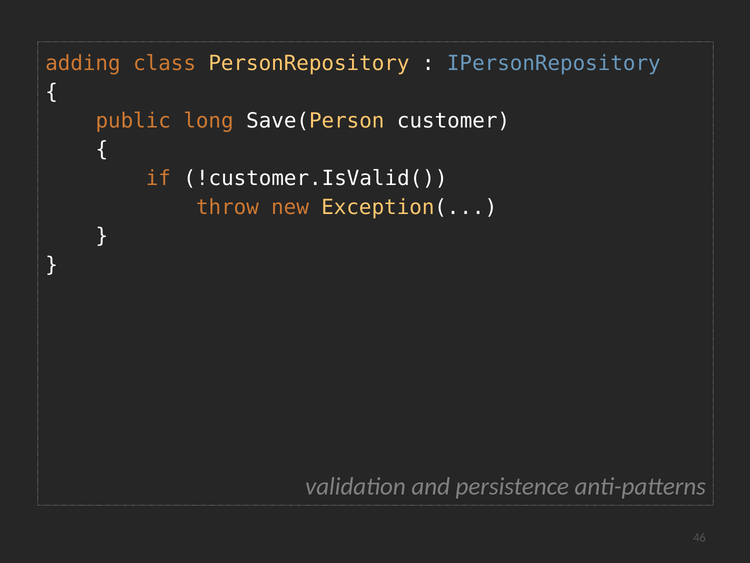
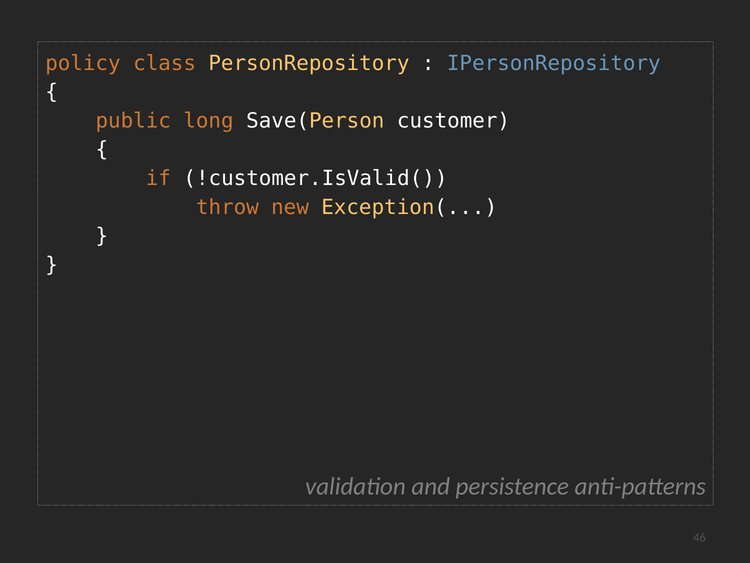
adding: adding -> policy
